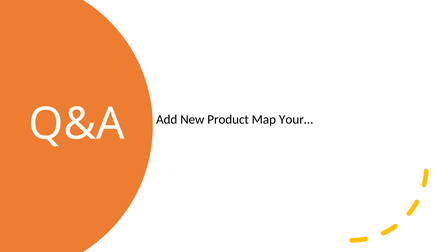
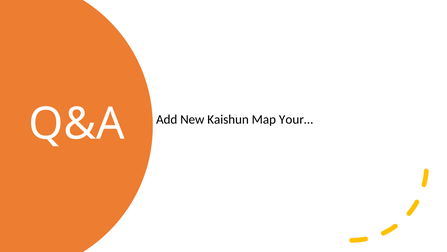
Product: Product -> Kaishun
